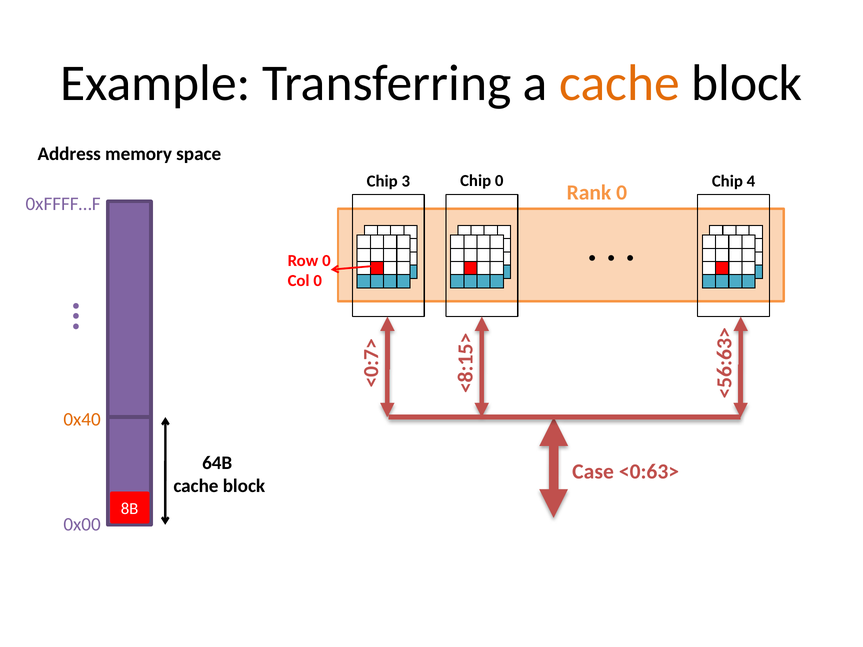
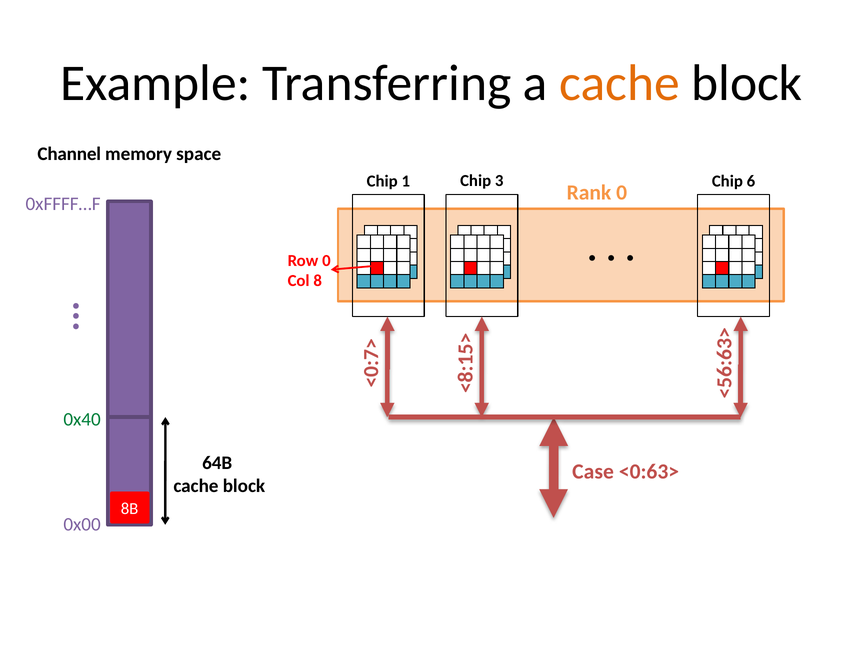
Address: Address -> Channel
Chip 3: 3 -> 1
Chip 0: 0 -> 3
Chip 4: 4 -> 6
Col 0: 0 -> 8
0x40 colour: orange -> green
